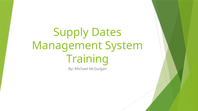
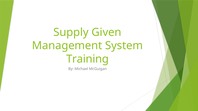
Dates: Dates -> Given
